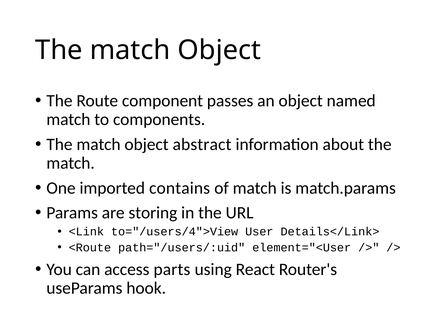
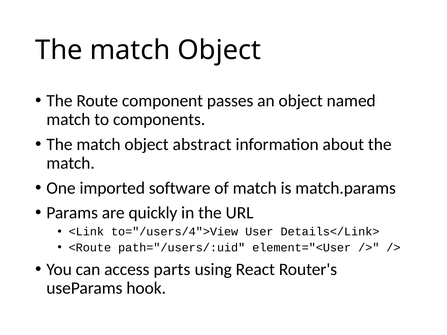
contains: contains -> software
storing: storing -> quickly
